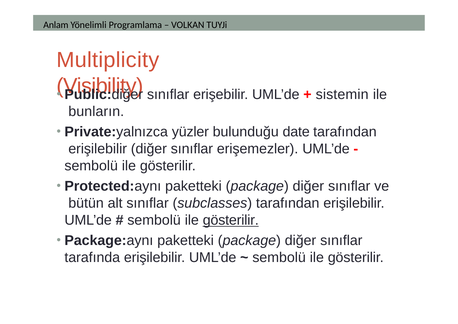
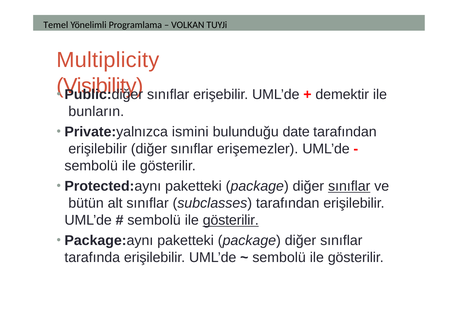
Anlam: Anlam -> Temel
sistemin: sistemin -> demektir
yüzler: yüzler -> ismini
sınıflar at (349, 186) underline: none -> present
